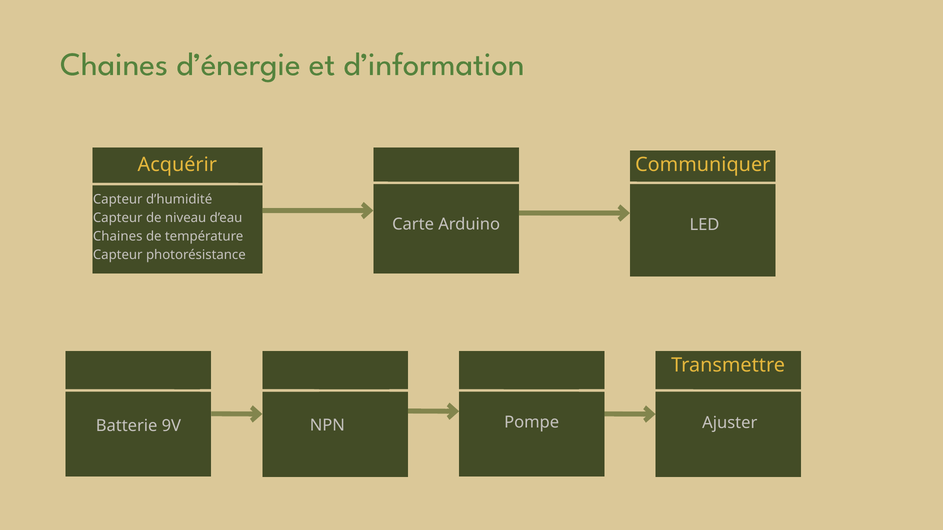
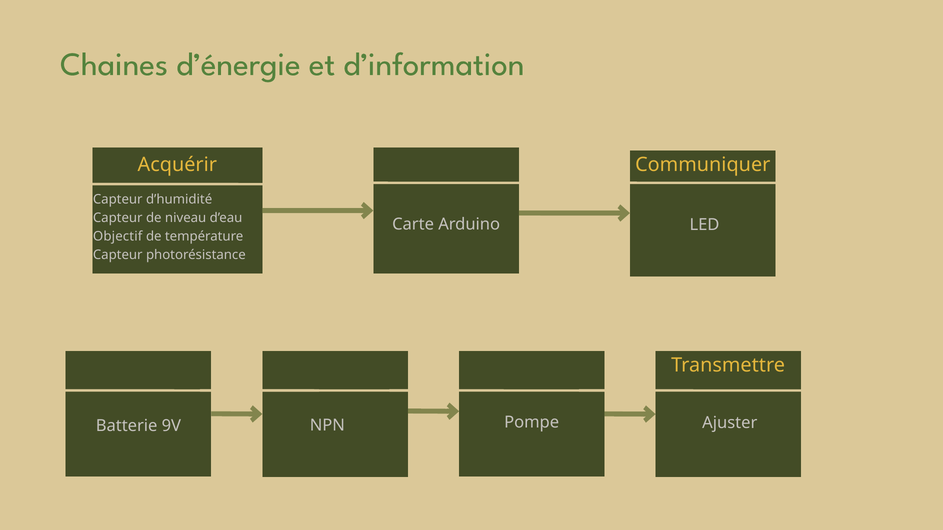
Chaines at (118, 237): Chaines -> Objectif
